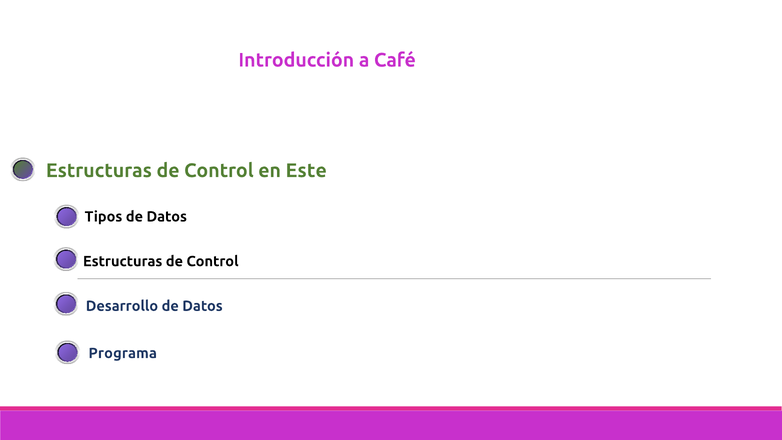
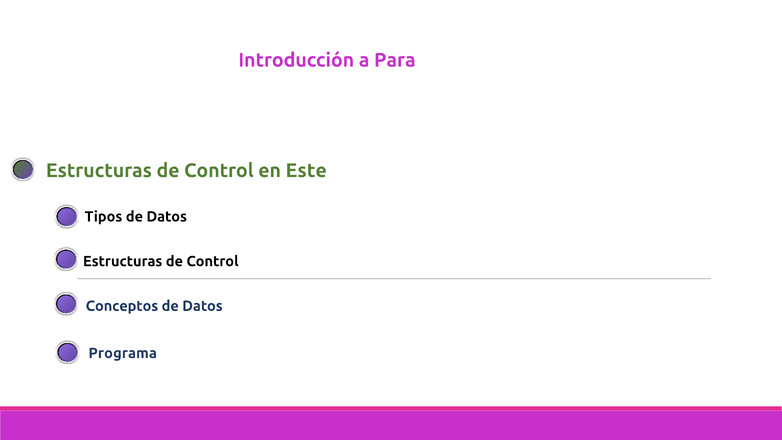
Café: Café -> Para
Desarrollo: Desarrollo -> Conceptos
